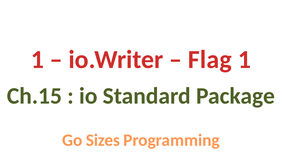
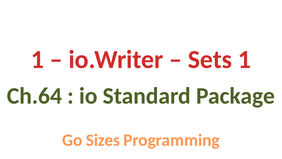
Flag: Flag -> Sets
Ch.15: Ch.15 -> Ch.64
